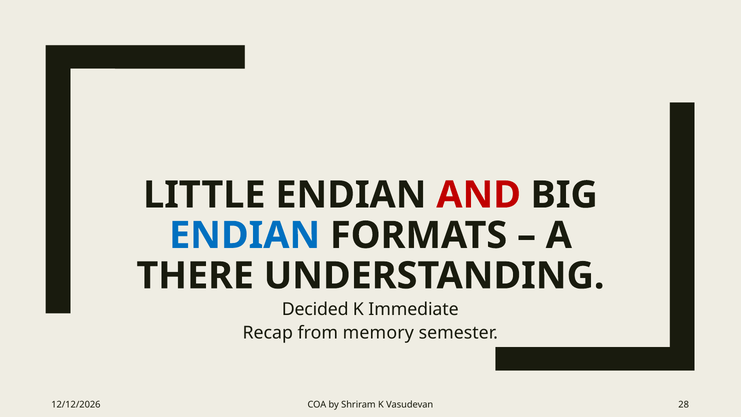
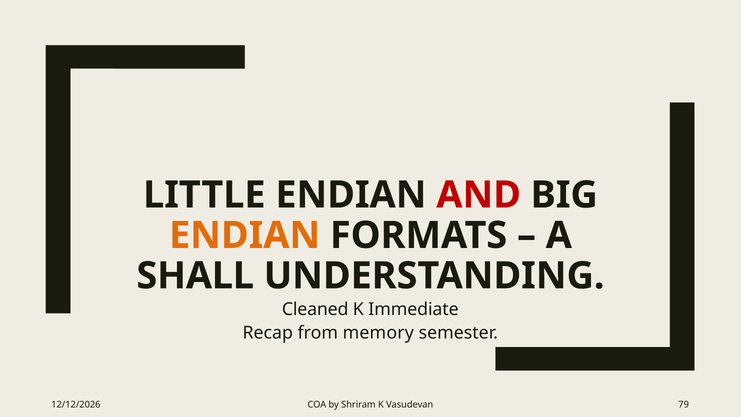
ENDIAN at (245, 235) colour: blue -> orange
THERE: THERE -> SHALL
Decided: Decided -> Cleaned
28: 28 -> 79
